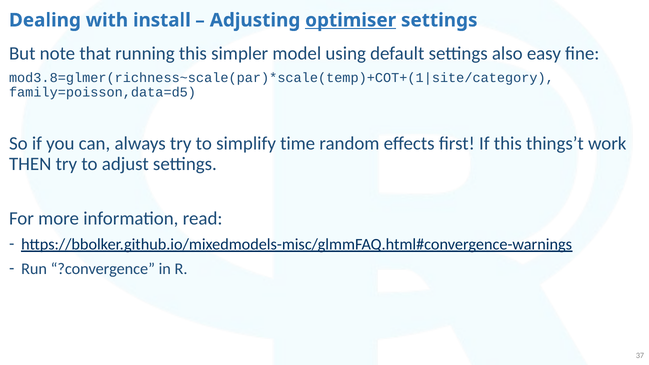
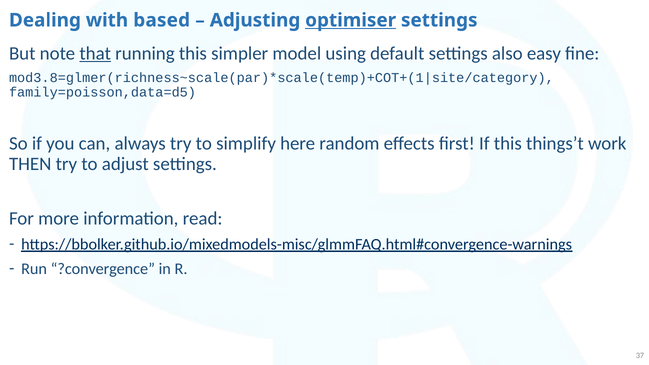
install: install -> based
that underline: none -> present
time: time -> here
